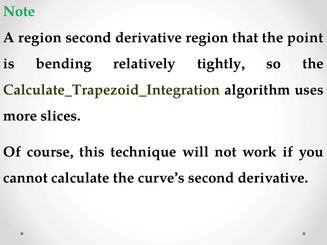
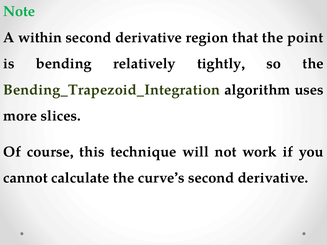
A region: region -> within
Calculate_Trapezoid_Integration: Calculate_Trapezoid_Integration -> Bending_Trapezoid_Integration
